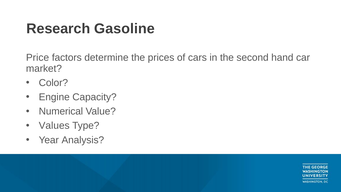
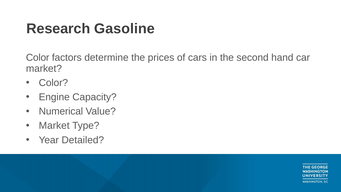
Price at (38, 58): Price -> Color
Values at (54, 126): Values -> Market
Analysis: Analysis -> Detailed
